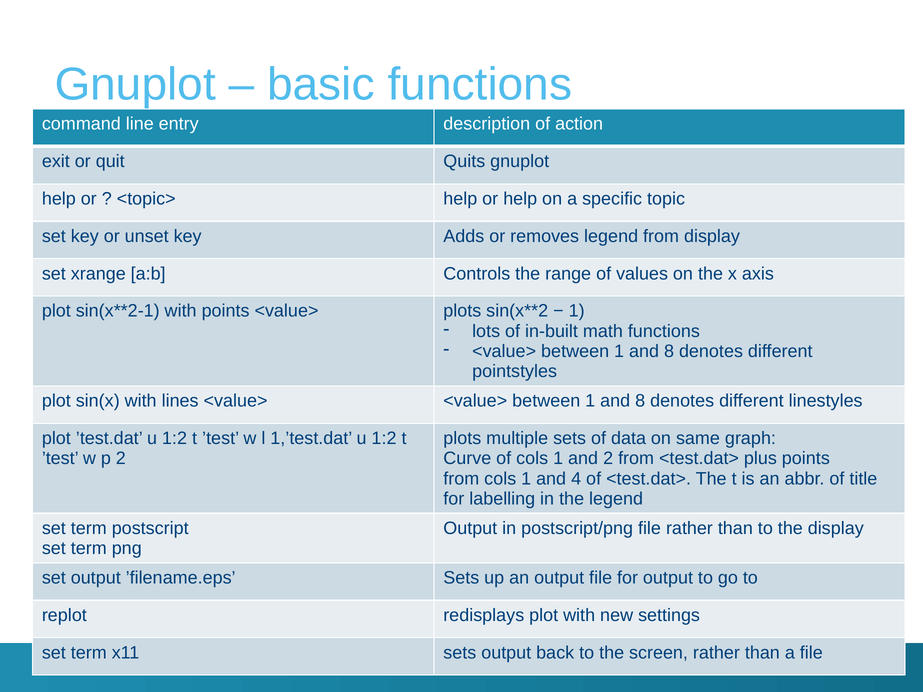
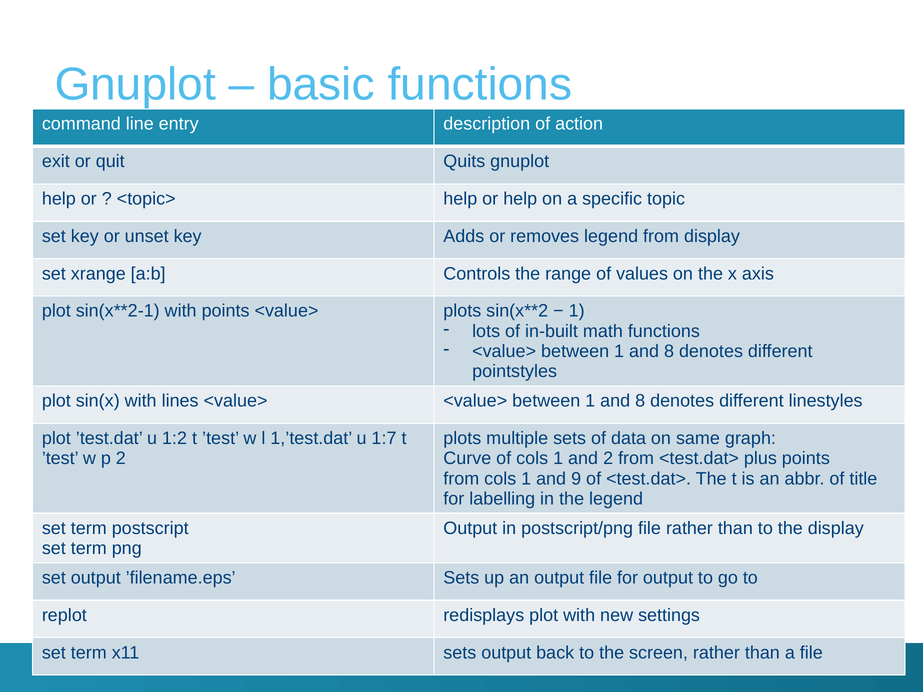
1,’test.dat u 1:2: 1:2 -> 1:7
4: 4 -> 9
